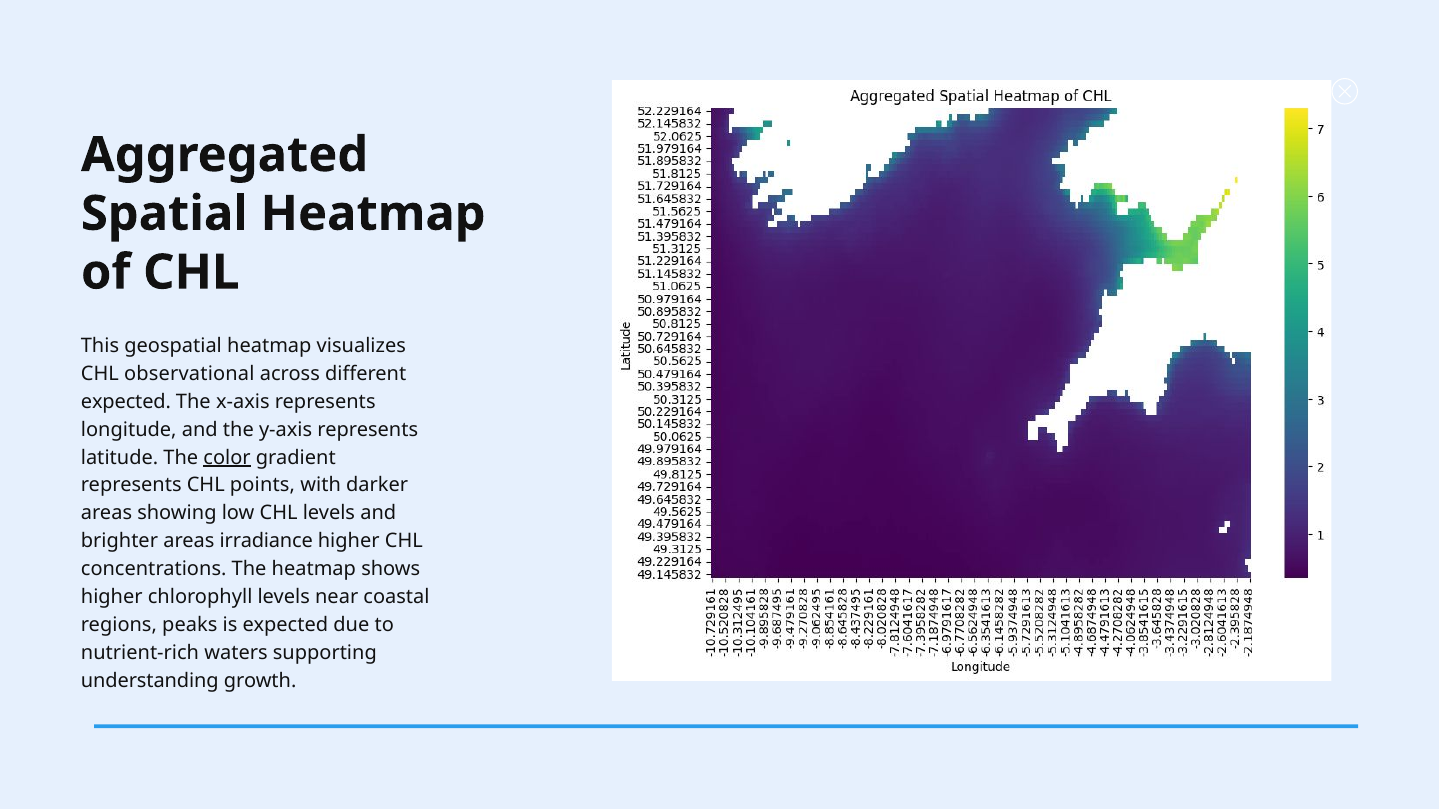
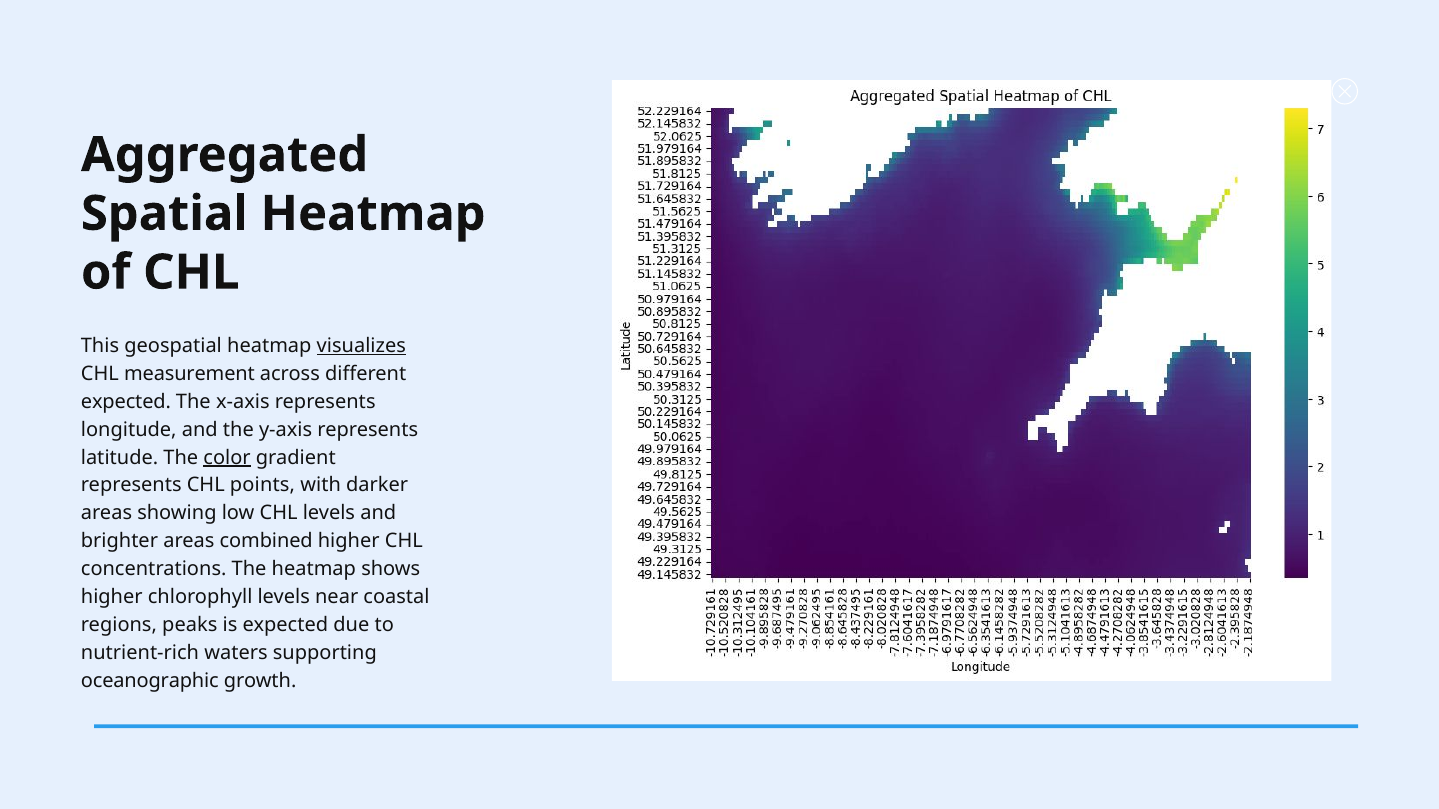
visualizes underline: none -> present
observational: observational -> measurement
irradiance: irradiance -> combined
understanding: understanding -> oceanographic
